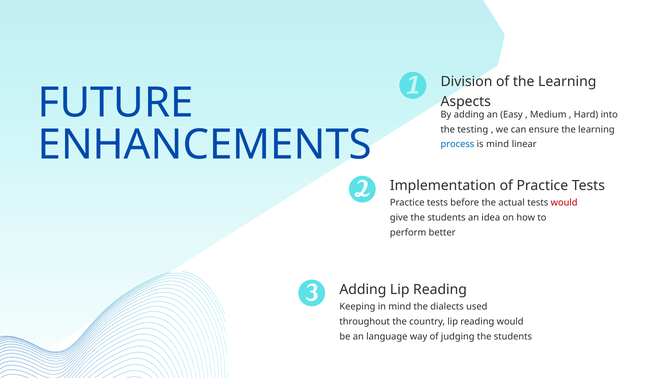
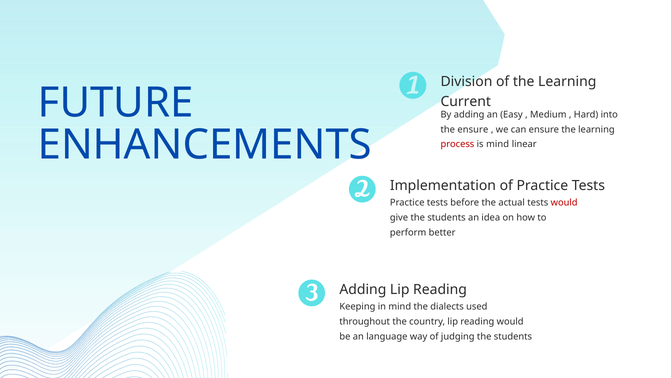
Aspects: Aspects -> Current
the testing: testing -> ensure
process colour: blue -> red
